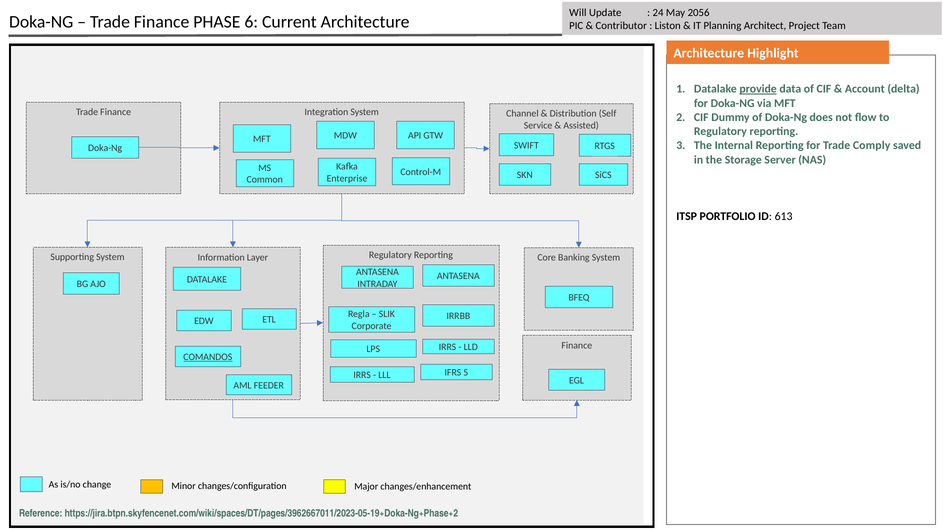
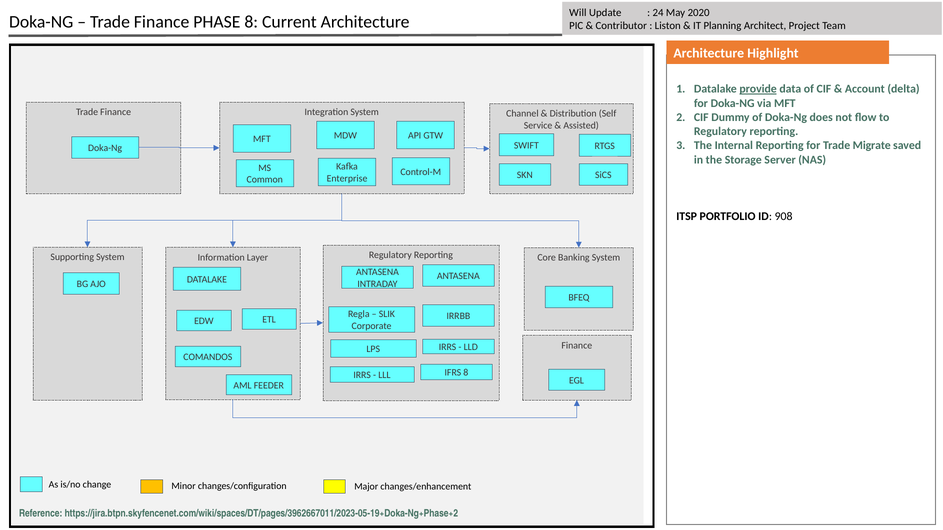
2056: 2056 -> 2020
PHASE 6: 6 -> 8
Comply: Comply -> Migrate
613: 613 -> 908
COMANDOS underline: present -> none
IFRS 5: 5 -> 8
